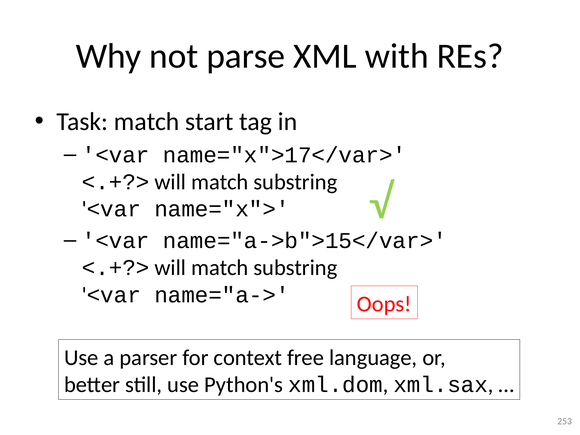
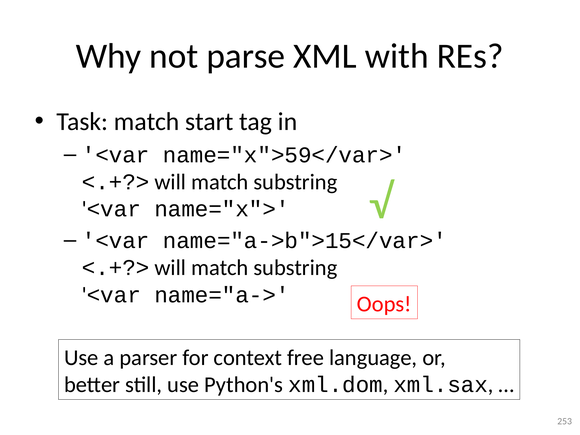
name="x">17</var>: name="x">17</var> -> name="x">59</var>
